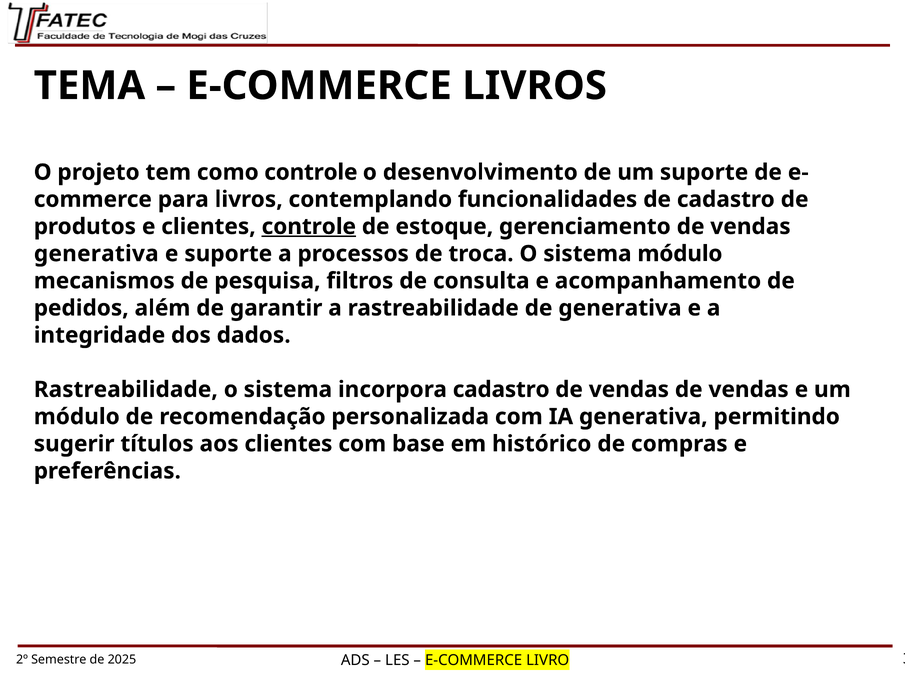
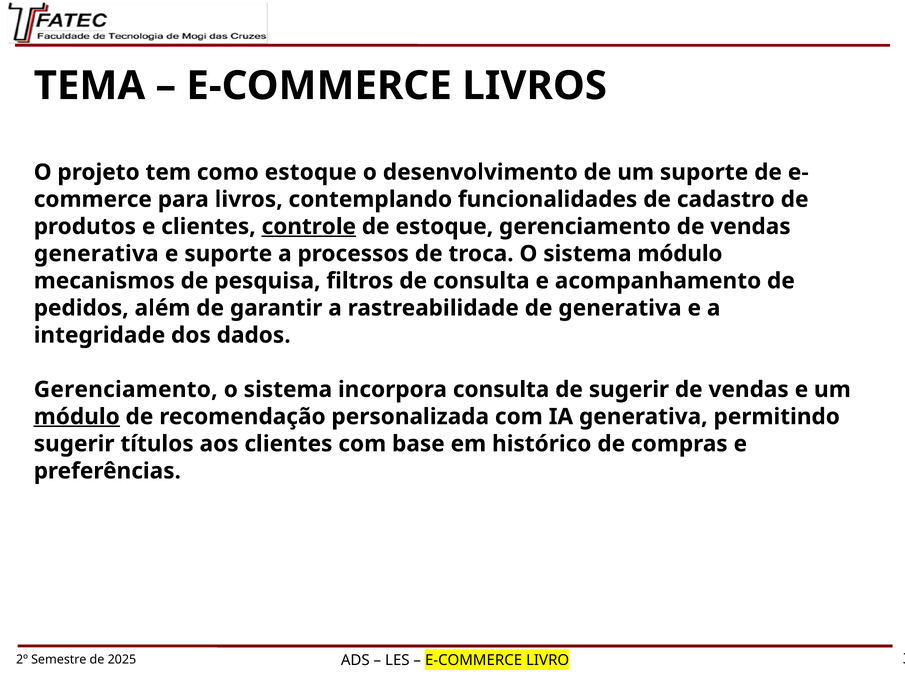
como controle: controle -> estoque
Rastreabilidade at (126, 389): Rastreabilidade -> Gerenciamento
incorpora cadastro: cadastro -> consulta
vendas at (629, 389): vendas -> sugerir
módulo at (77, 417) underline: none -> present
